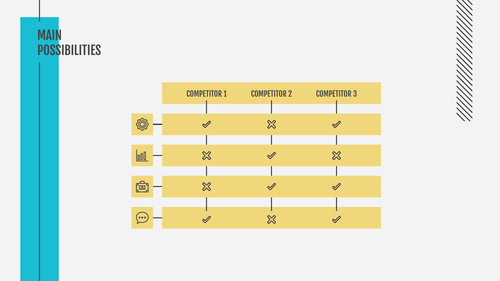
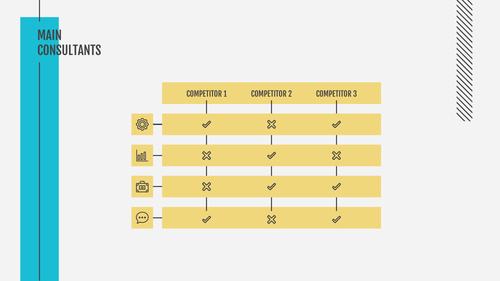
POSSIBILITIES: POSSIBILITIES -> CONSULTANTS
